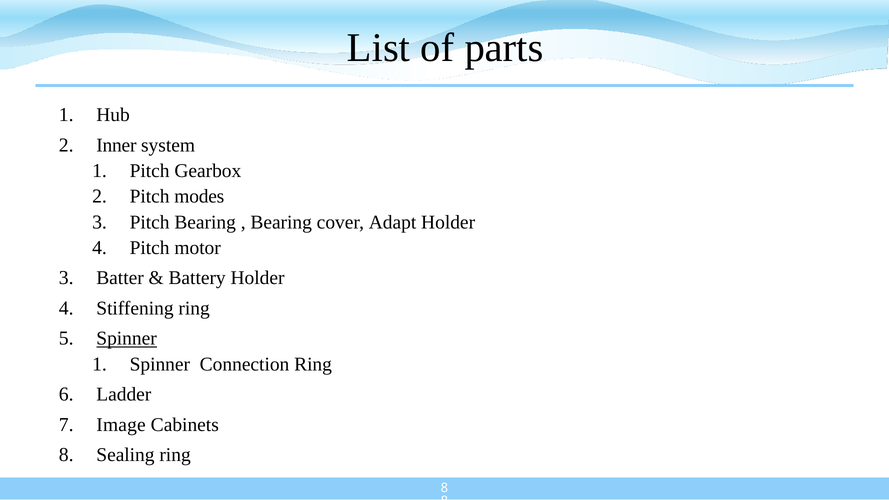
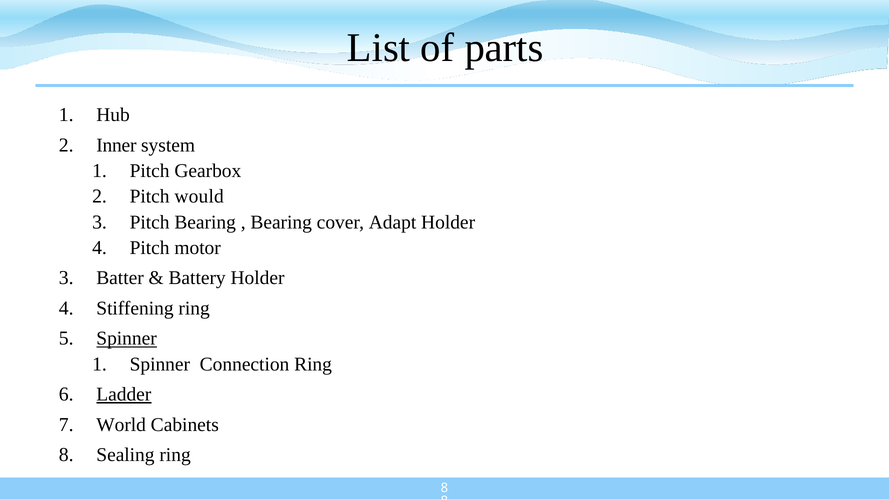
modes: modes -> would
Ladder underline: none -> present
Image: Image -> World
